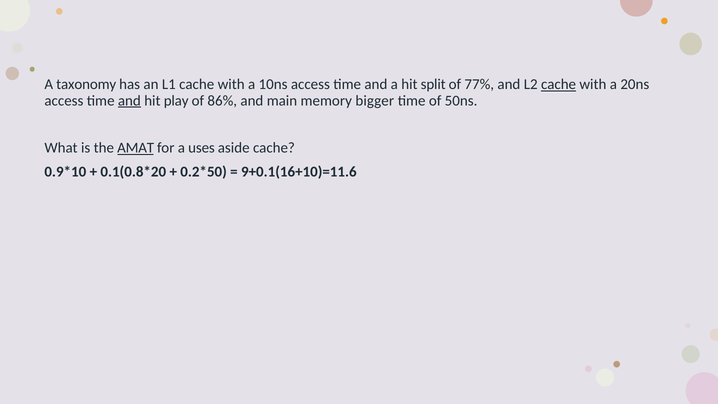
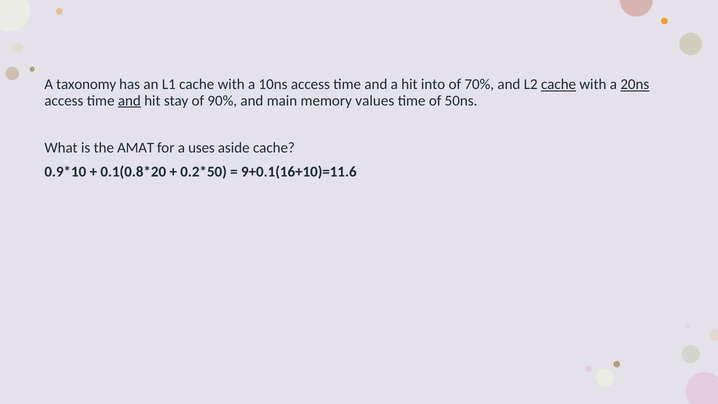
split: split -> into
77%: 77% -> 70%
20ns underline: none -> present
play: play -> stay
86%: 86% -> 90%
bigger: bigger -> values
AMAT underline: present -> none
